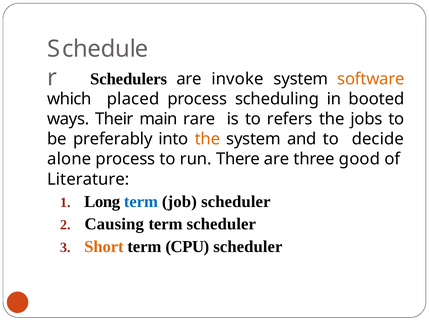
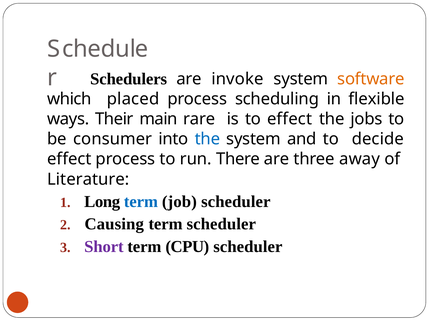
booted: booted -> flexible
to refers: refers -> effect
preferably: preferably -> consumer
the at (207, 139) colour: orange -> blue
alone at (69, 159): alone -> effect
good: good -> away
Short colour: orange -> purple
